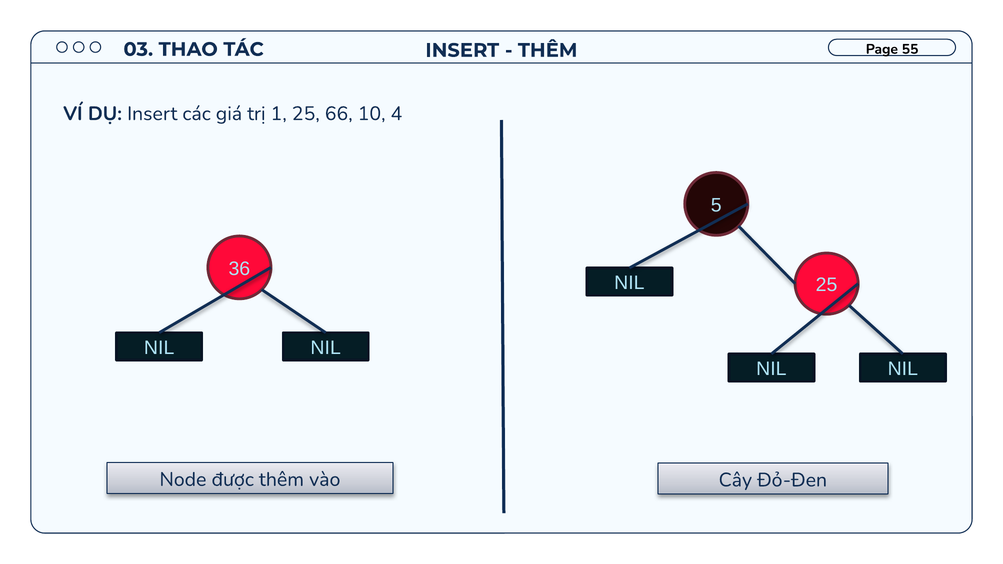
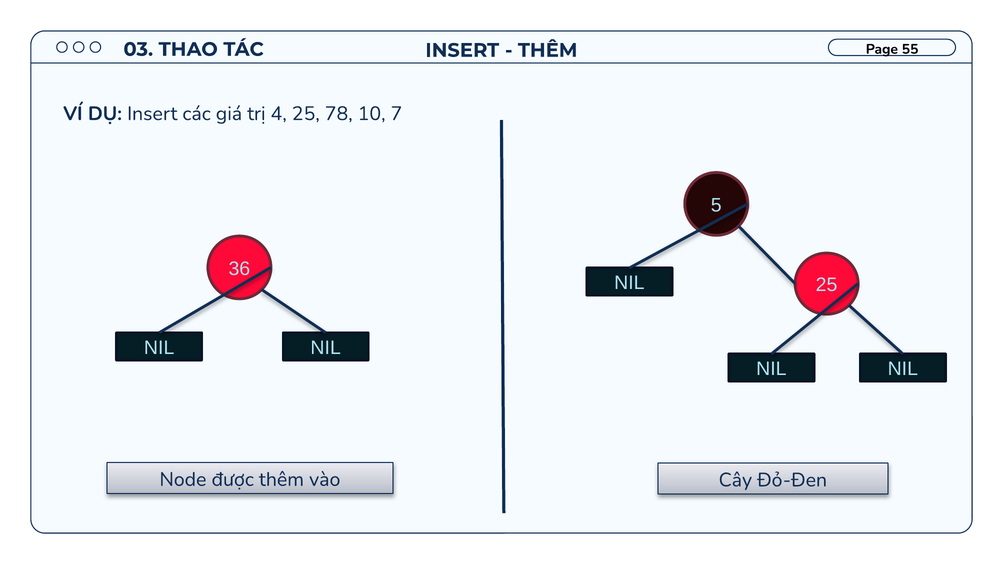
1: 1 -> 4
66: 66 -> 78
4: 4 -> 7
